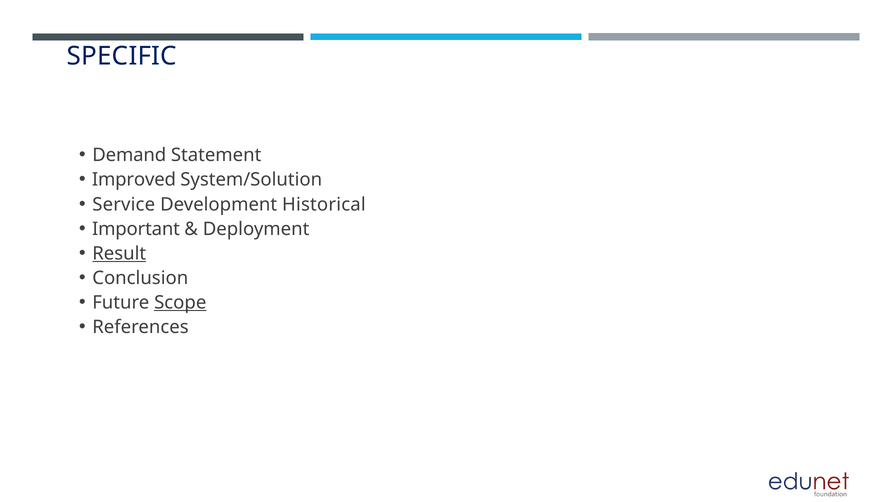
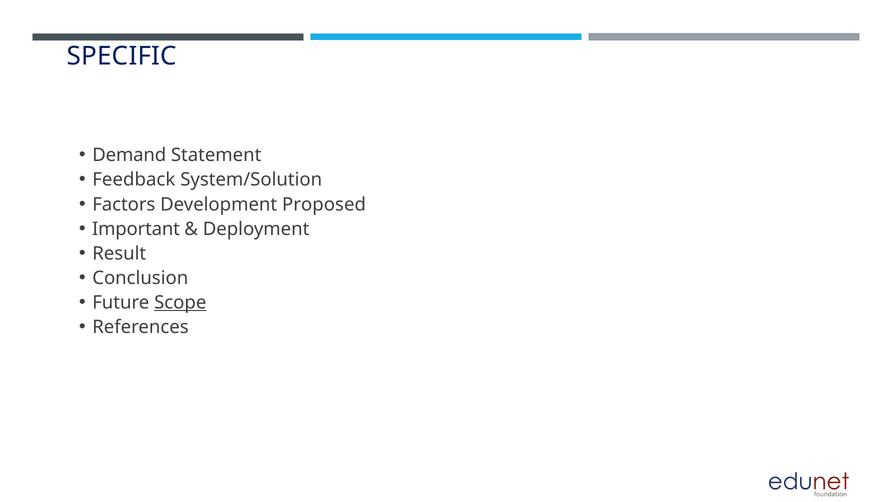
Improved: Improved -> Feedback
Service: Service -> Factors
Historical: Historical -> Proposed
Result underline: present -> none
